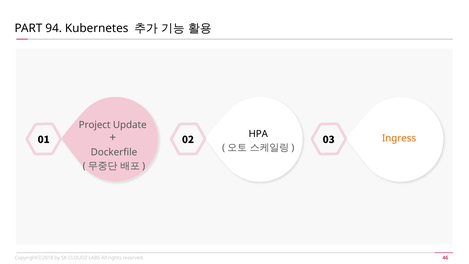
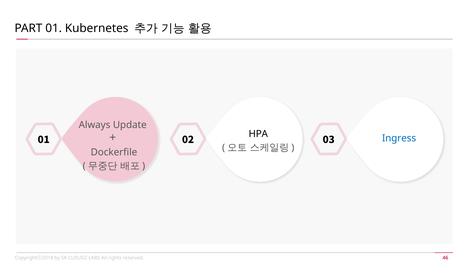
PART 94: 94 -> 01
Project: Project -> Always
Ingress colour: orange -> blue
